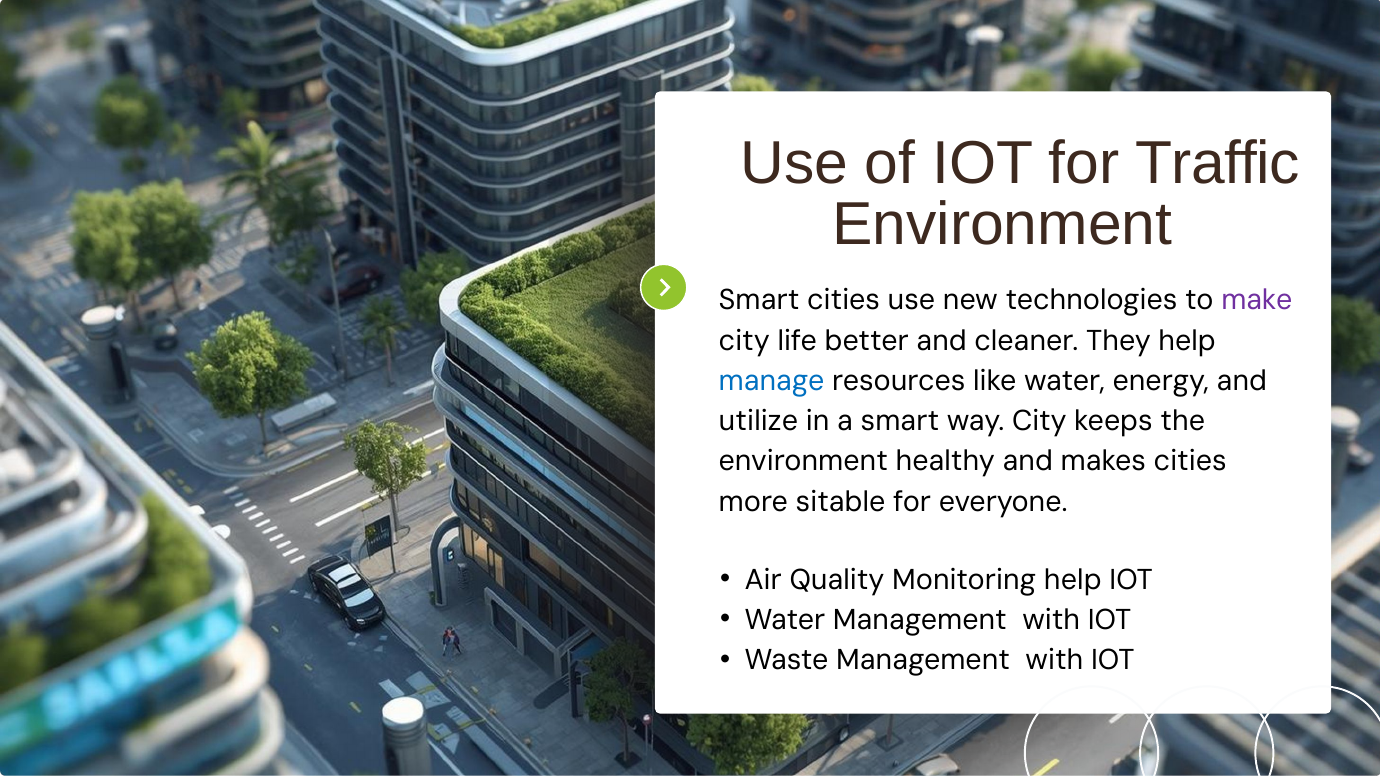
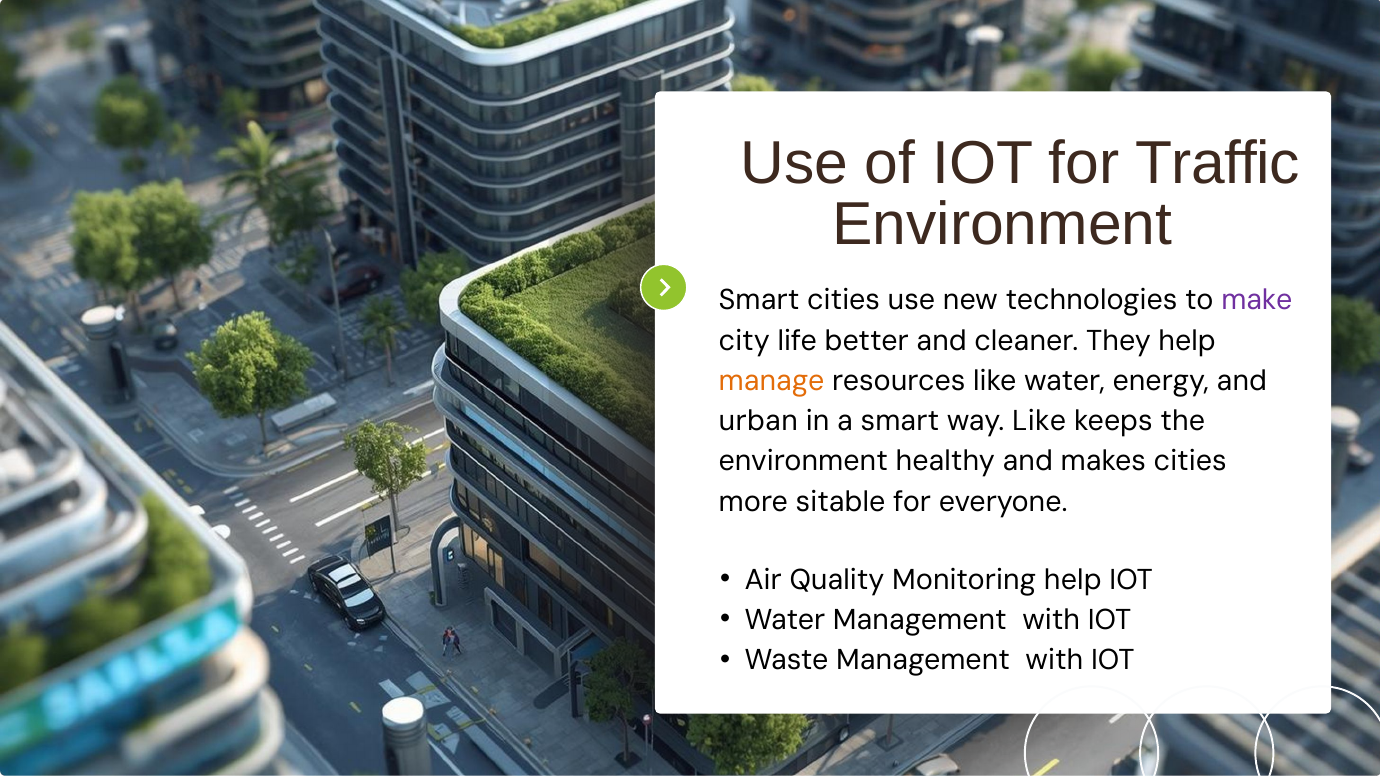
manage colour: blue -> orange
utilize: utilize -> urban
way City: City -> Like
